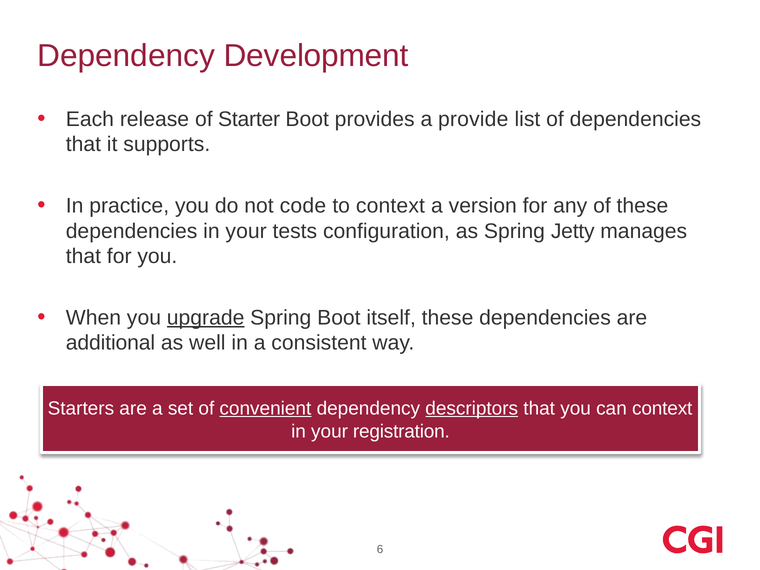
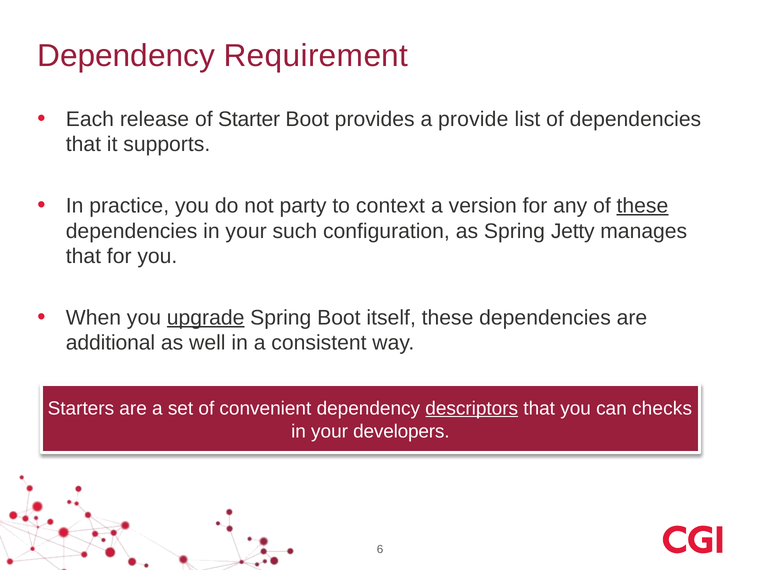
Development: Development -> Requirement
code: code -> party
these at (642, 206) underline: none -> present
tests: tests -> such
convenient underline: present -> none
can context: context -> checks
registration: registration -> developers
